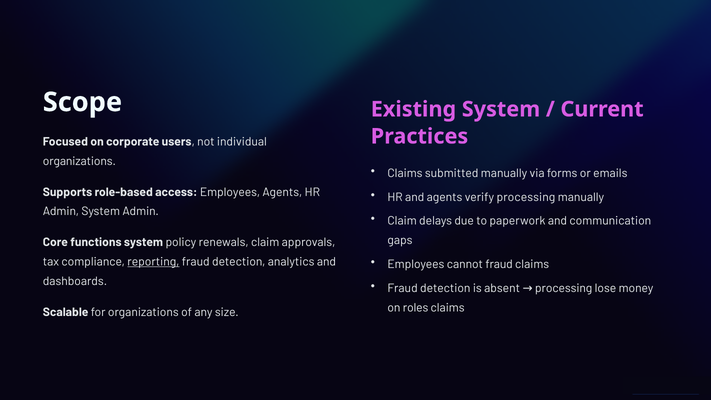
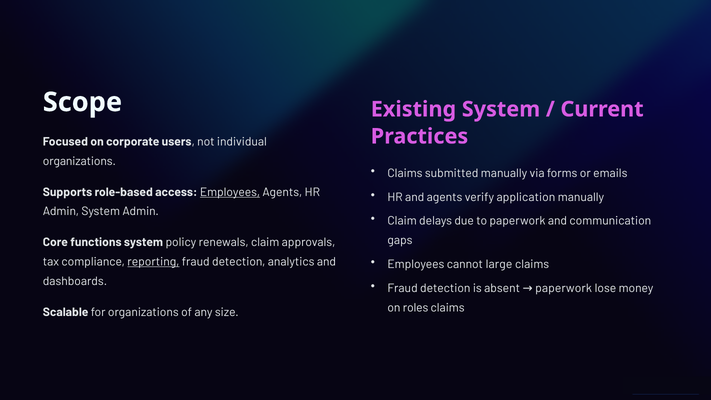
Employees at (230, 192) underline: none -> present
verify processing: processing -> application
cannot fraud: fraud -> large
absent processing: processing -> paperwork
